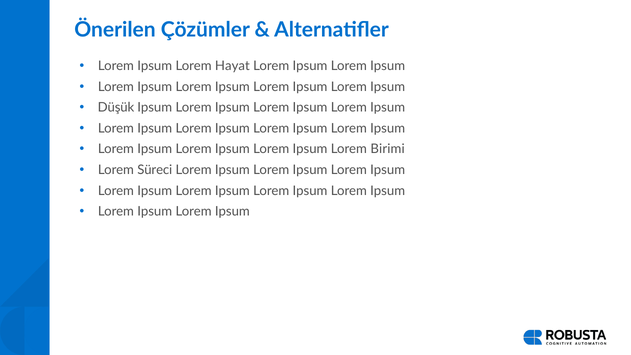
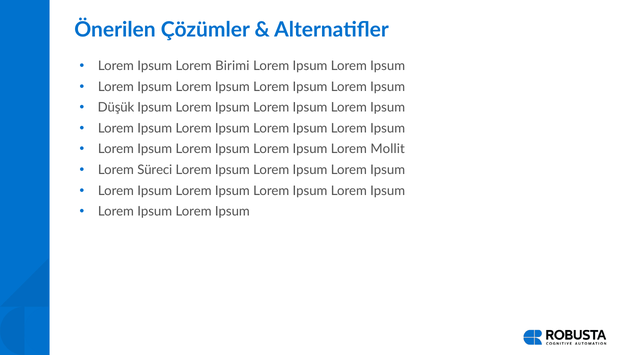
Hayat: Hayat -> Birimi
Birimi: Birimi -> Mollit
